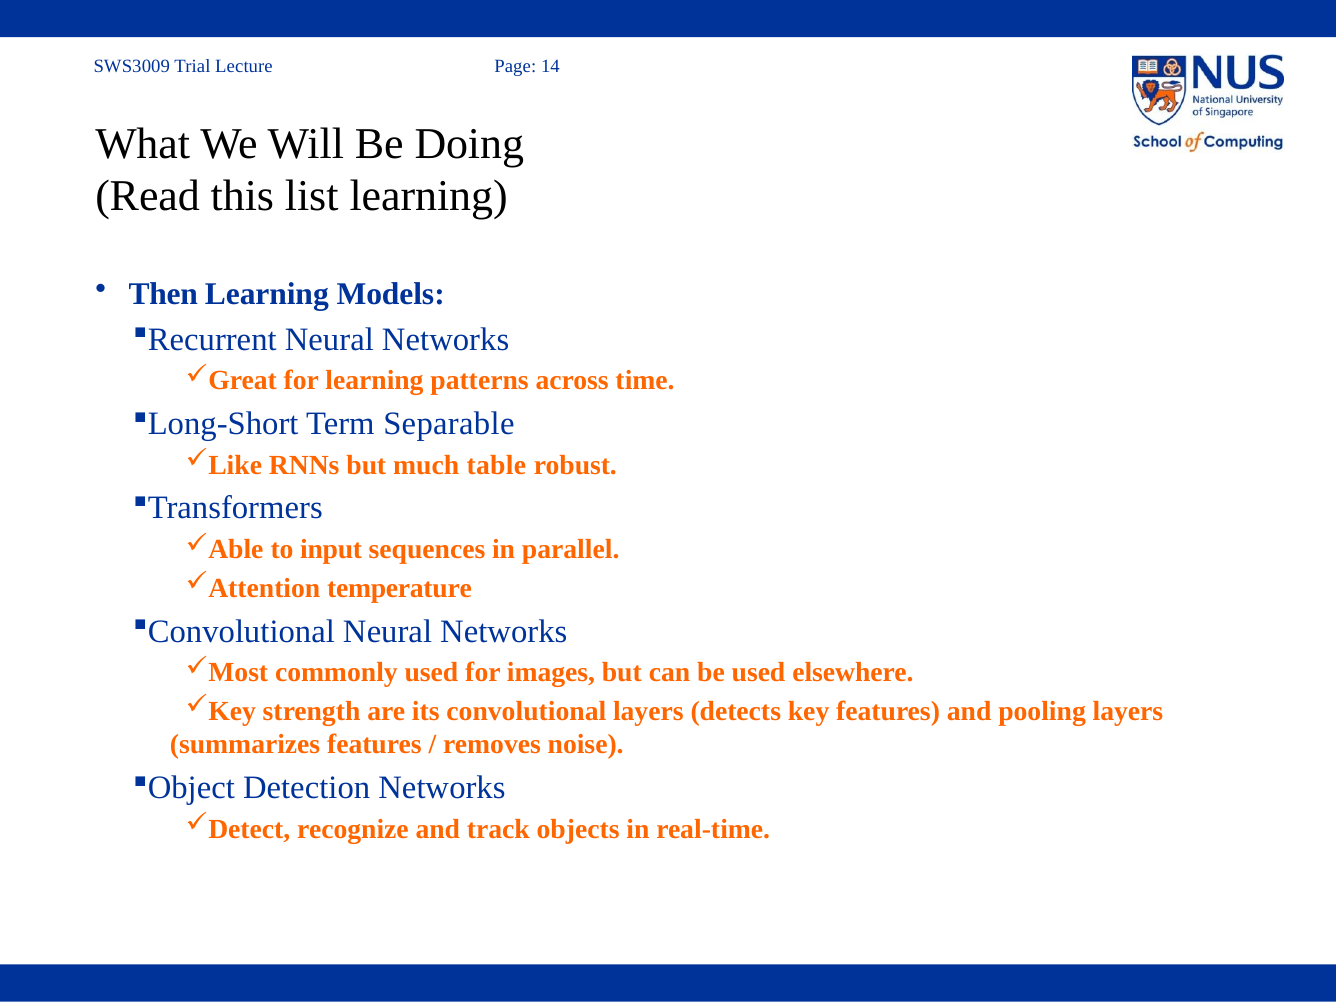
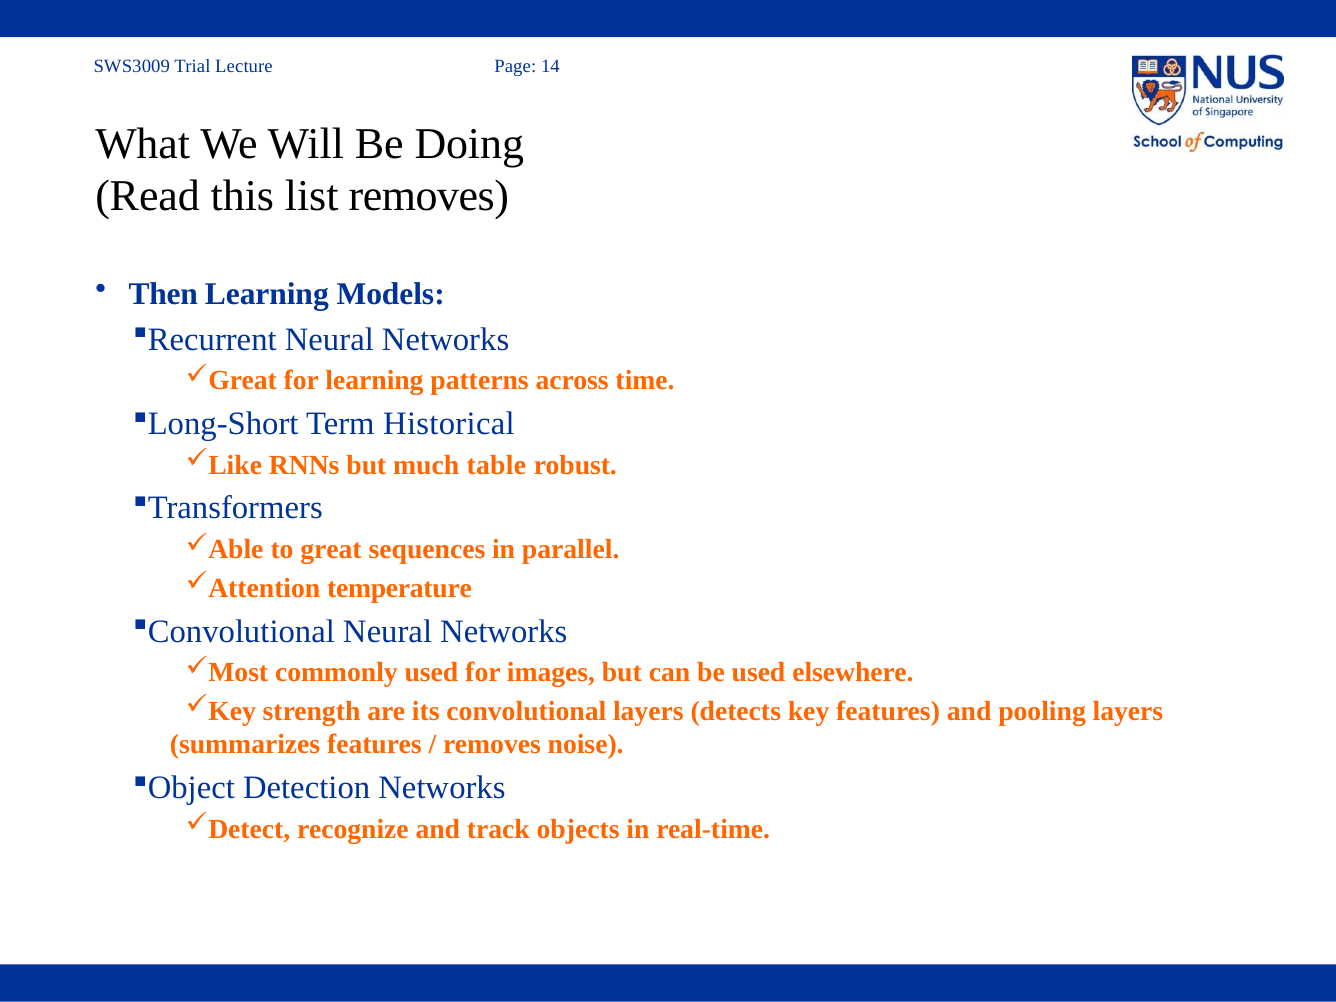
list learning: learning -> removes
Separable: Separable -> Historical
input: input -> great
